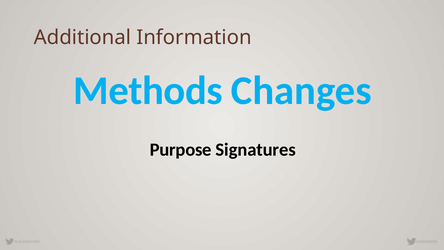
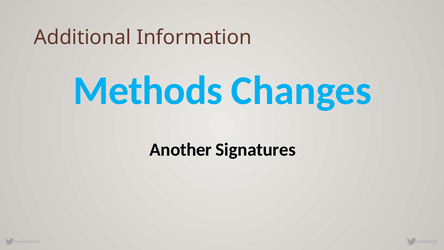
Purpose: Purpose -> Another
